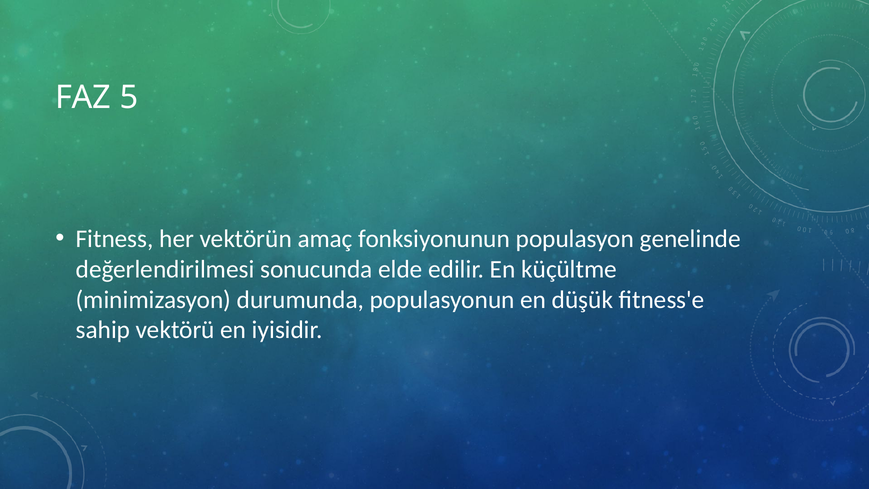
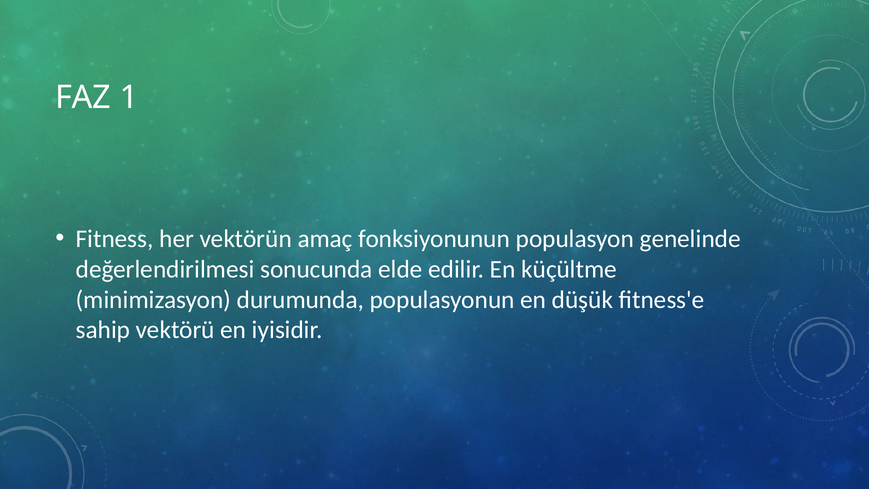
5: 5 -> 1
